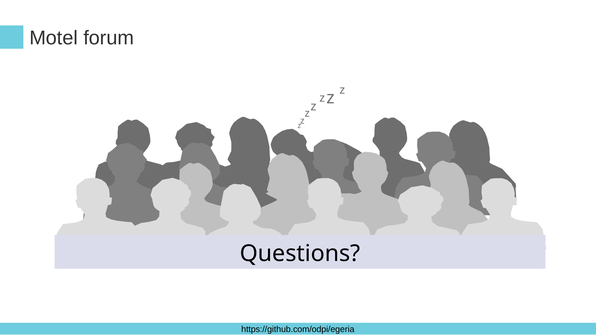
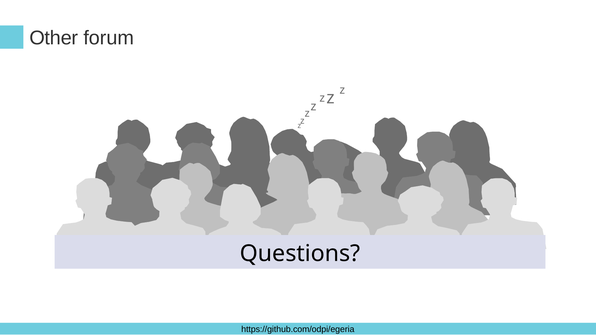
Motel: Motel -> Other
